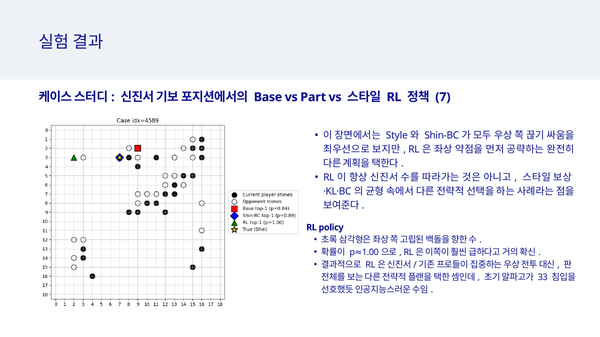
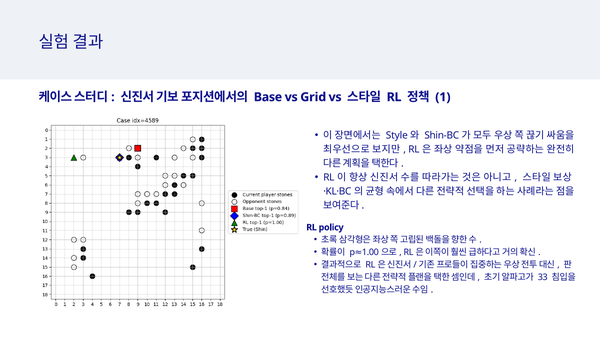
Part: Part -> Grid
7: 7 -> 1
